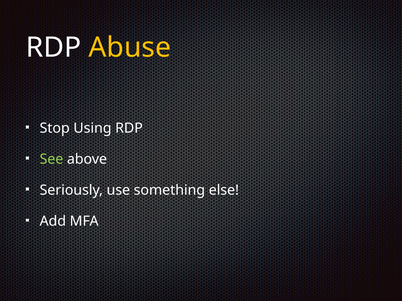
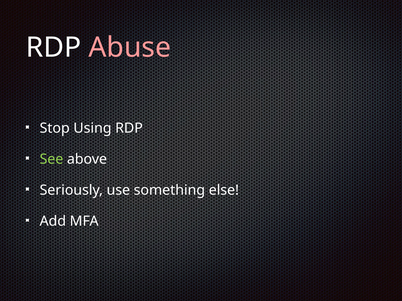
Abuse colour: yellow -> pink
